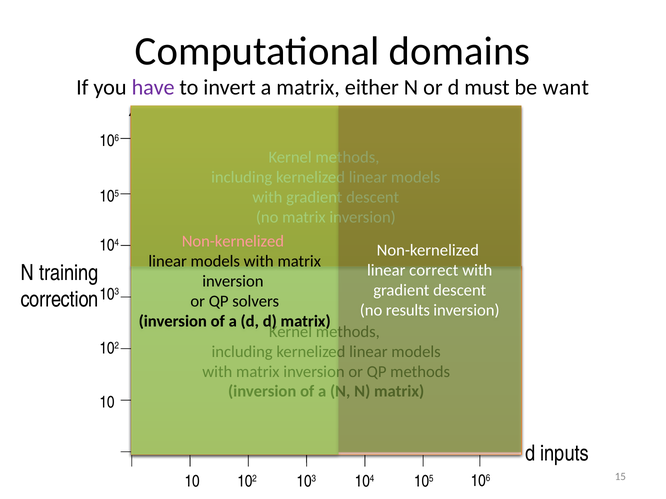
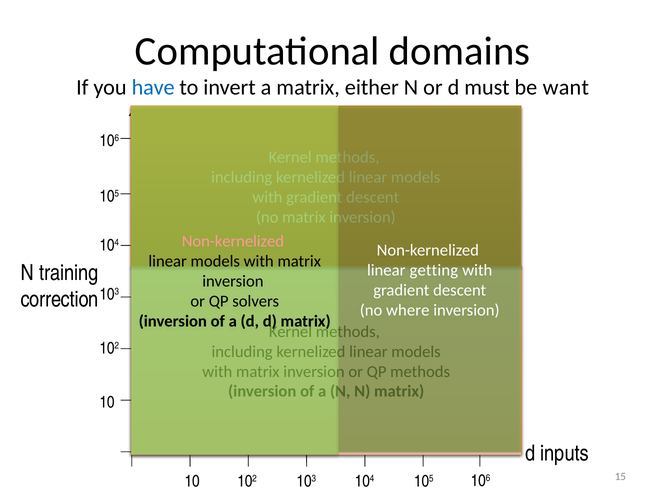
have colour: purple -> blue
correct: correct -> getting
results: results -> where
